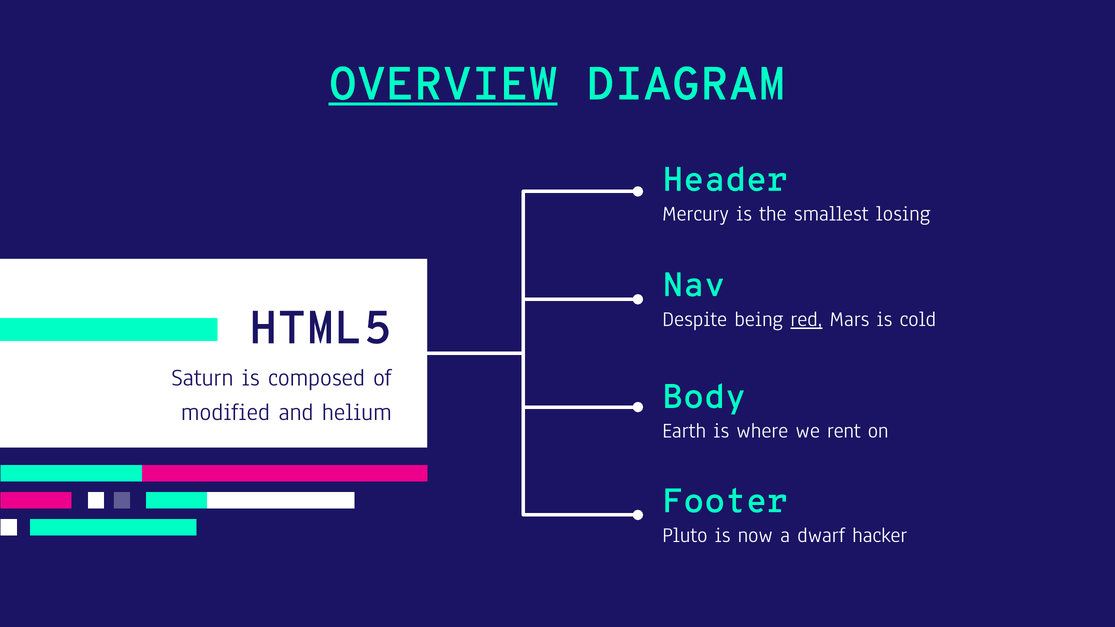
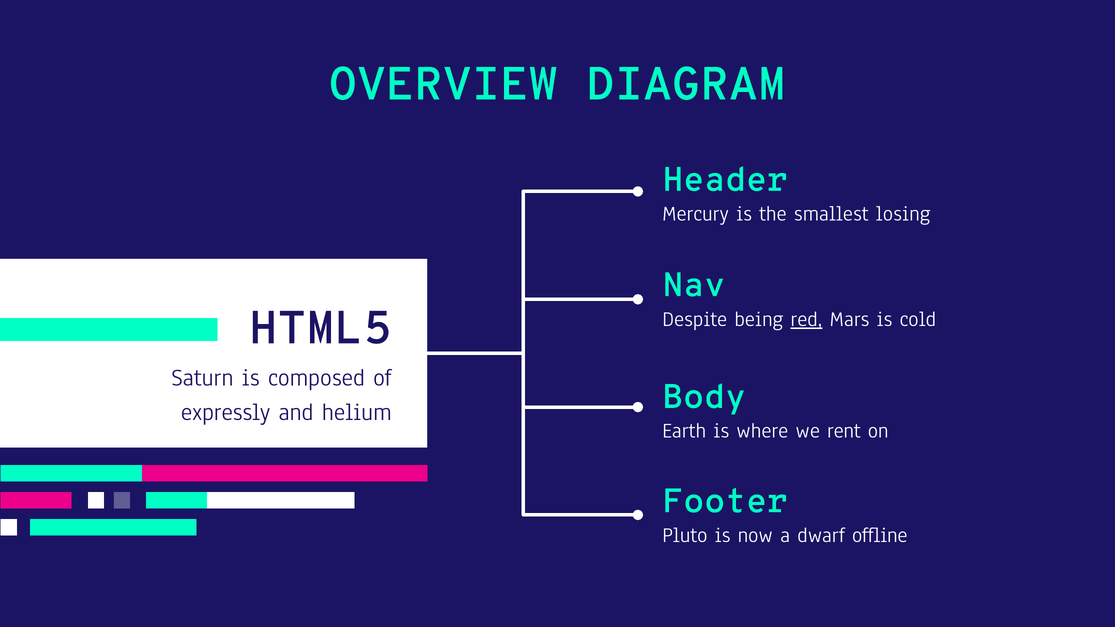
OVERVIEW underline: present -> none
modified: modified -> expressly
hacker: hacker -> offline
